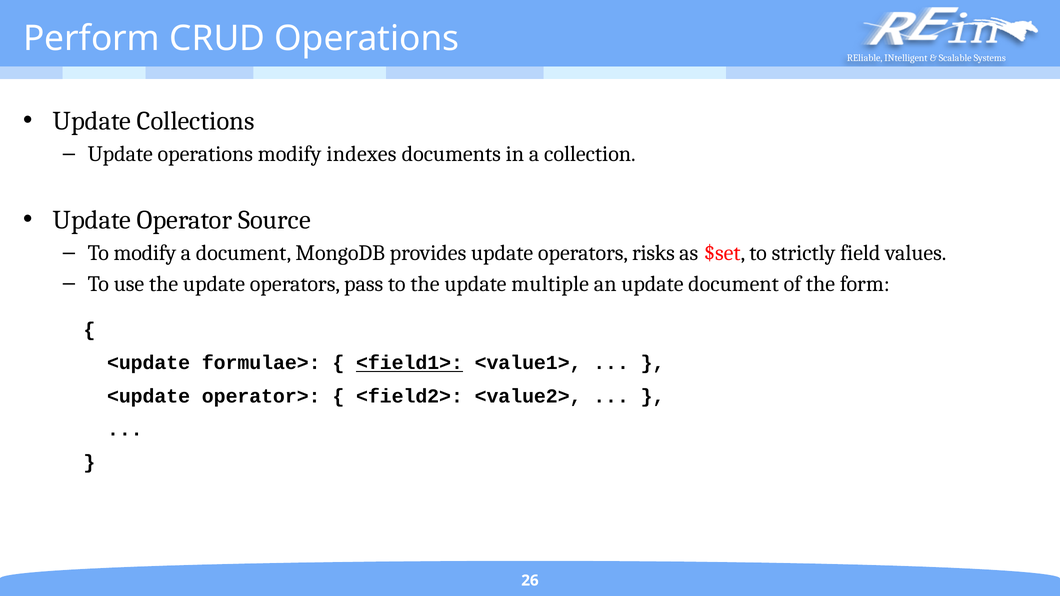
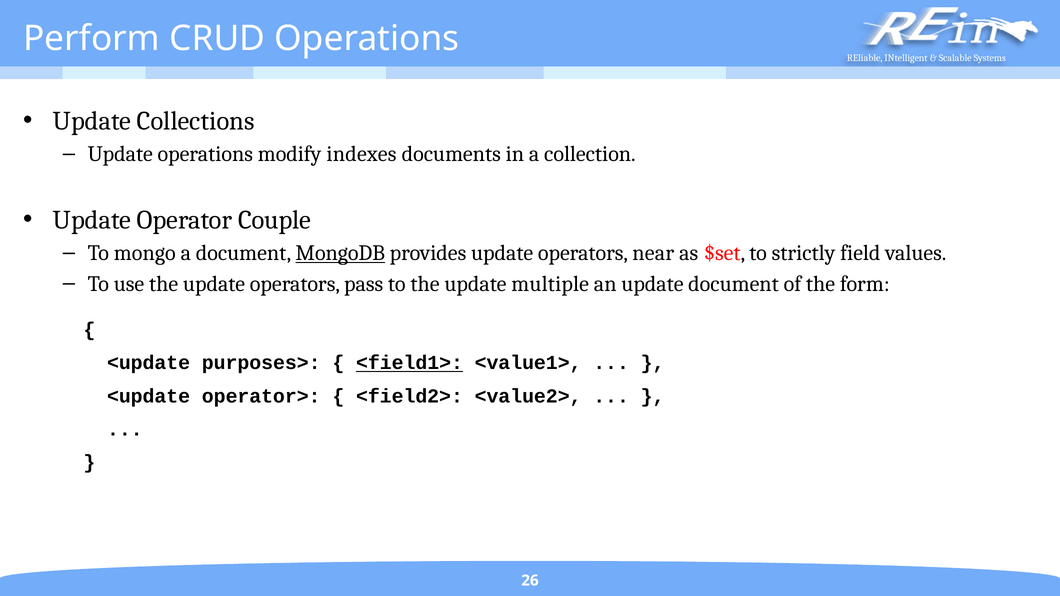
Source: Source -> Couple
To modify: modify -> mongo
MongoDB underline: none -> present
risks: risks -> near
formulae>: formulae> -> purposes>
